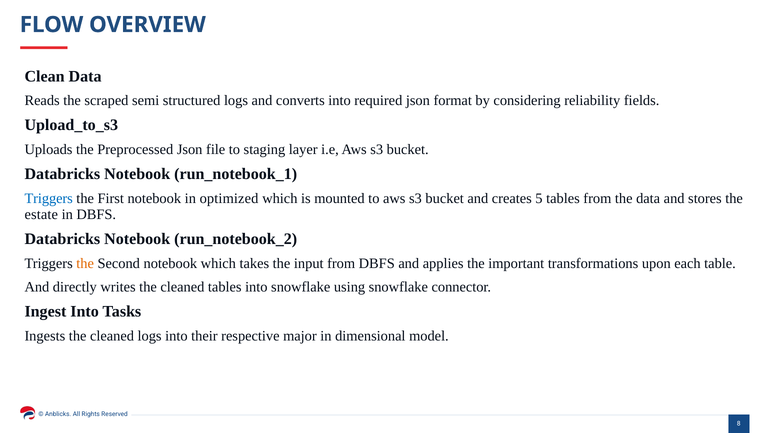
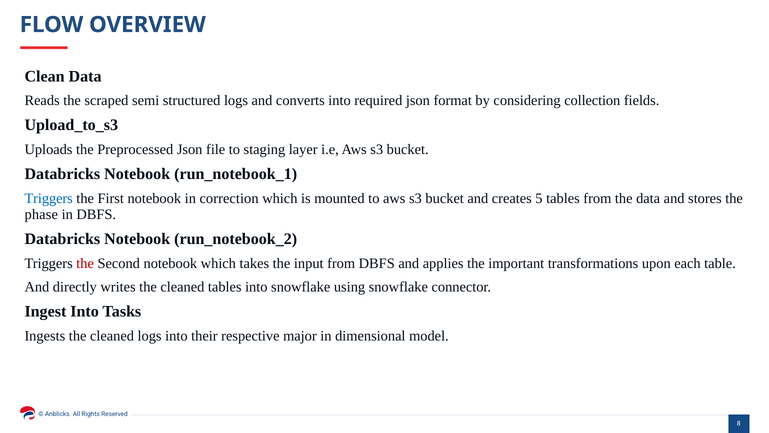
reliability: reliability -> collection
optimized: optimized -> correction
estate: estate -> phase
the at (85, 263) colour: orange -> red
